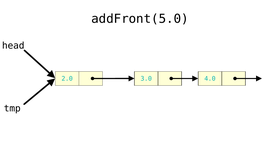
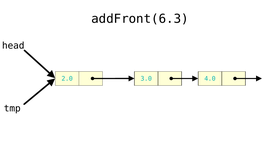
addFront(5.0: addFront(5.0 -> addFront(6.3
